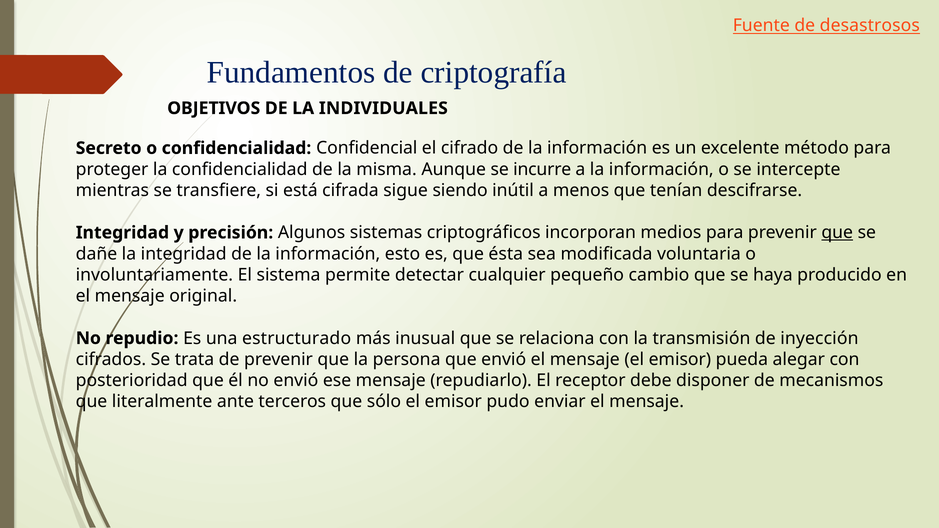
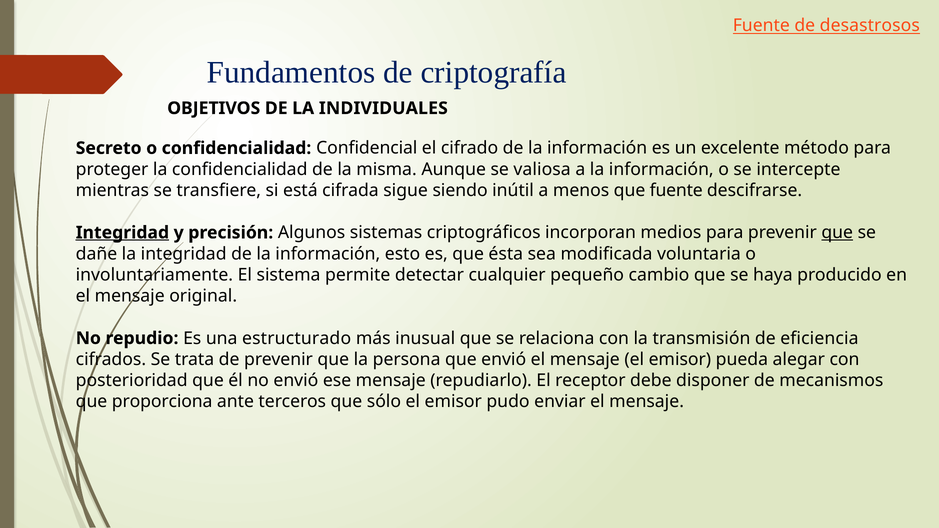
incurre: incurre -> valiosa
que tenían: tenían -> fuente
Integridad at (122, 233) underline: none -> present
inyección: inyección -> eficiencia
literalmente: literalmente -> proporciona
